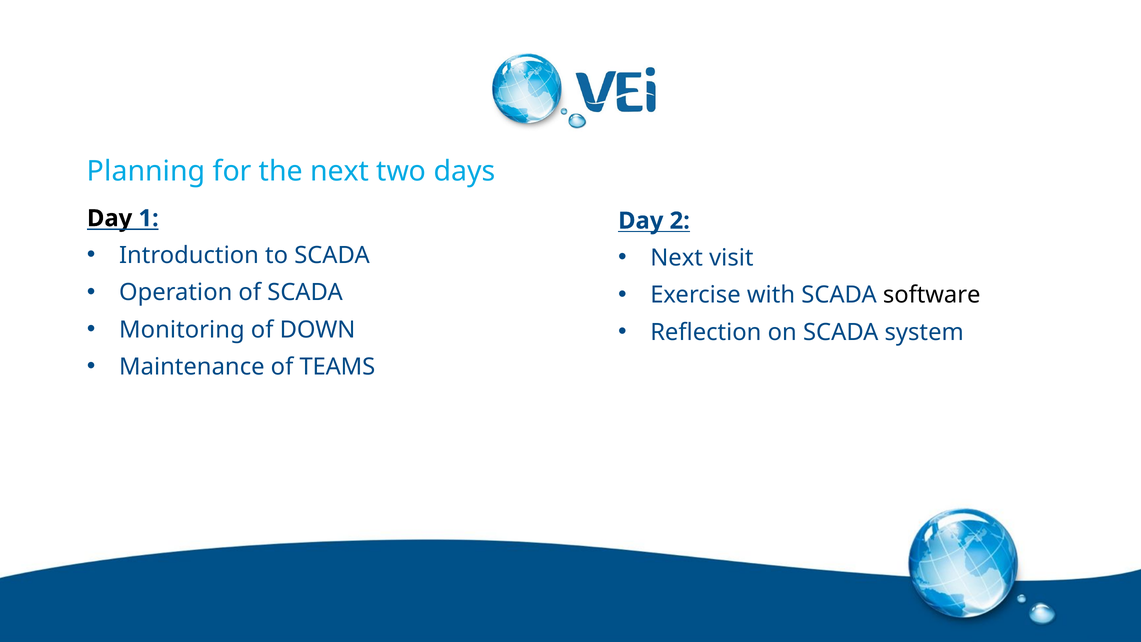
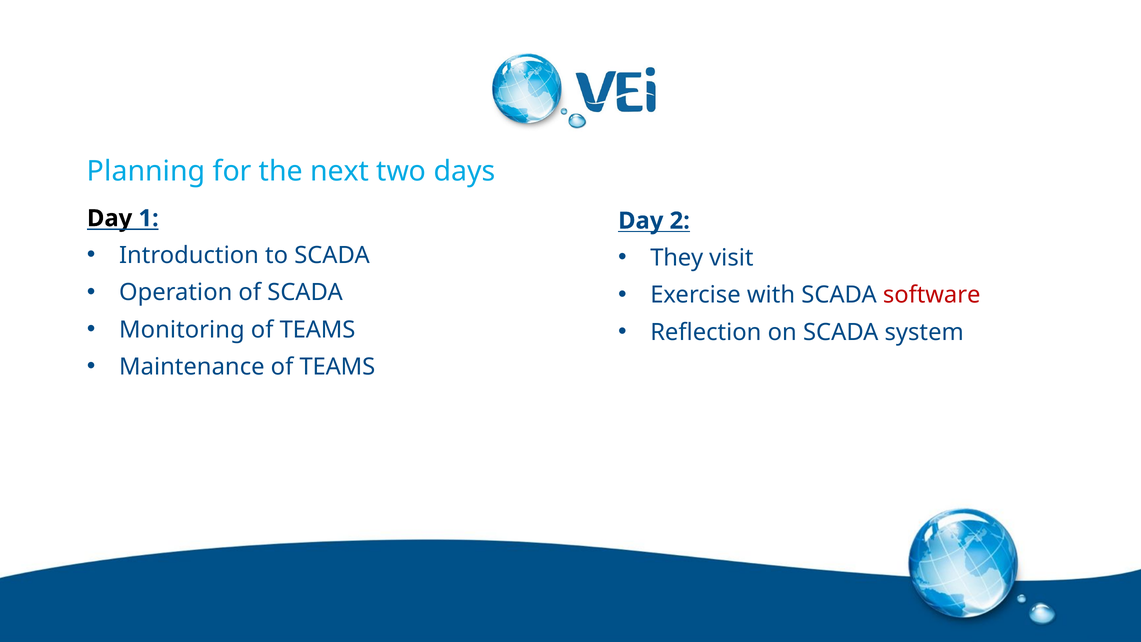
Next at (677, 258): Next -> They
software colour: black -> red
DOWN at (318, 330): DOWN -> TEAMS
